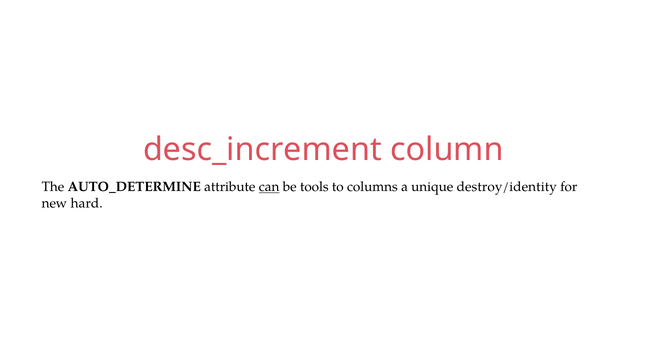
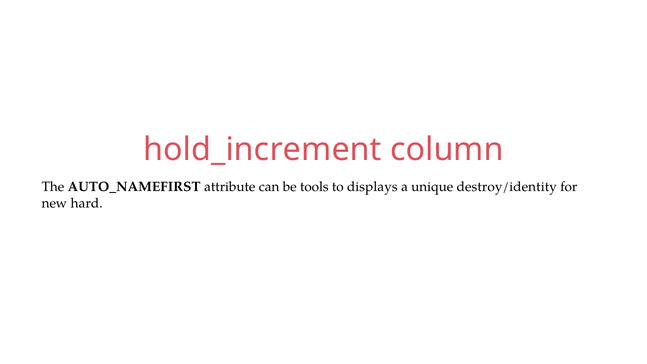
desc_increment: desc_increment -> hold_increment
AUTO_DETERMINE: AUTO_DETERMINE -> AUTO_NAMEFIRST
can underline: present -> none
columns: columns -> displays
